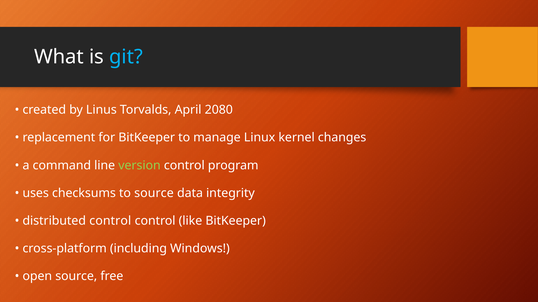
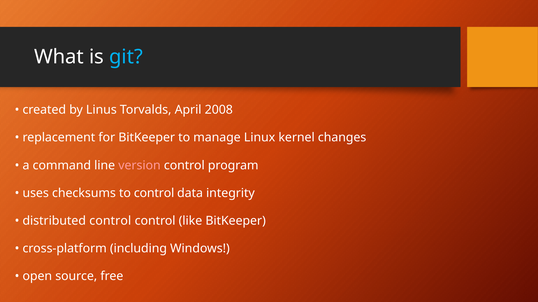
2080: 2080 -> 2008
version colour: light green -> pink
to source: source -> control
